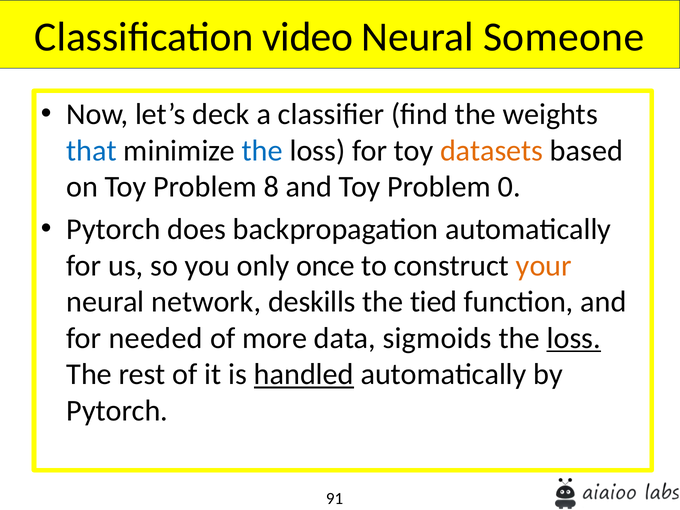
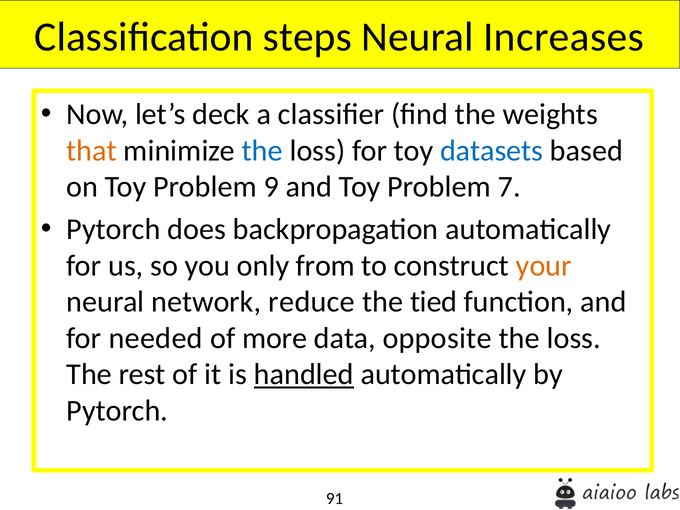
video: video -> steps
Someone: Someone -> Increases
that colour: blue -> orange
datasets colour: orange -> blue
8: 8 -> 9
0: 0 -> 7
once: once -> from
deskills: deskills -> reduce
sigmoids: sigmoids -> opposite
loss at (574, 338) underline: present -> none
